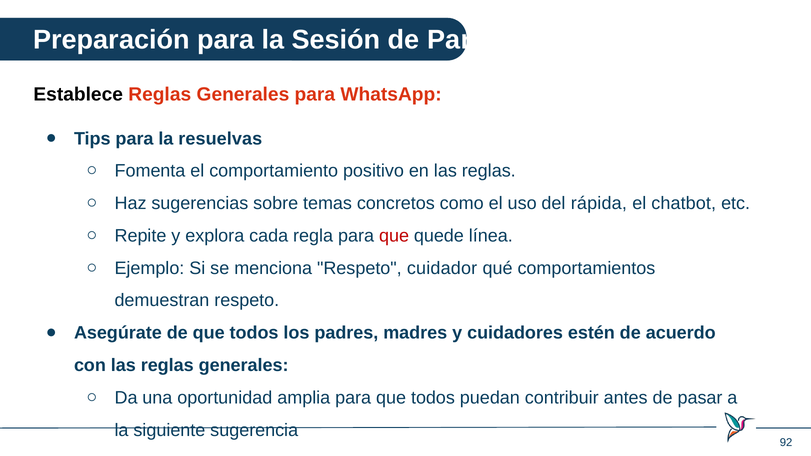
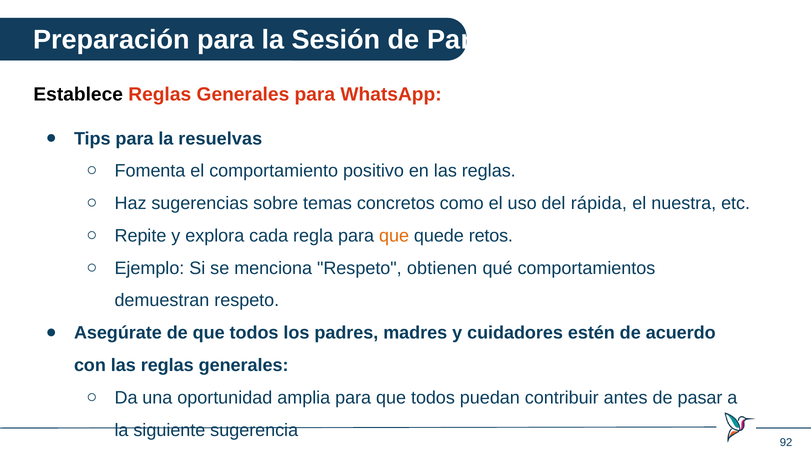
chatbot: chatbot -> nuestra
que at (394, 236) colour: red -> orange
línea: línea -> retos
cuidador: cuidador -> obtienen
